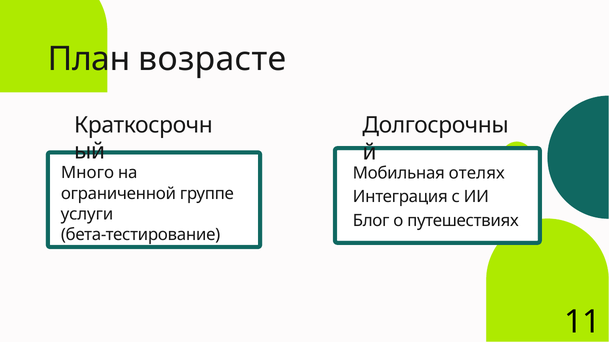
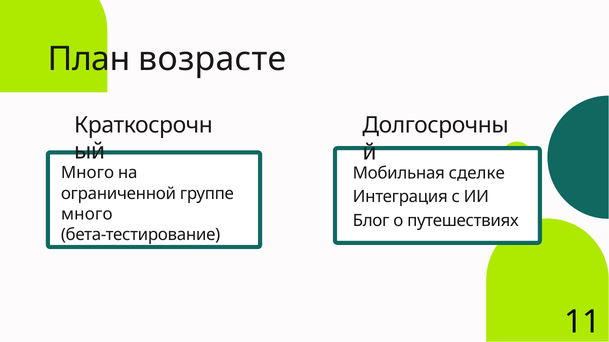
отелях: отелях -> сделке
услуги at (87, 214): услуги -> много
